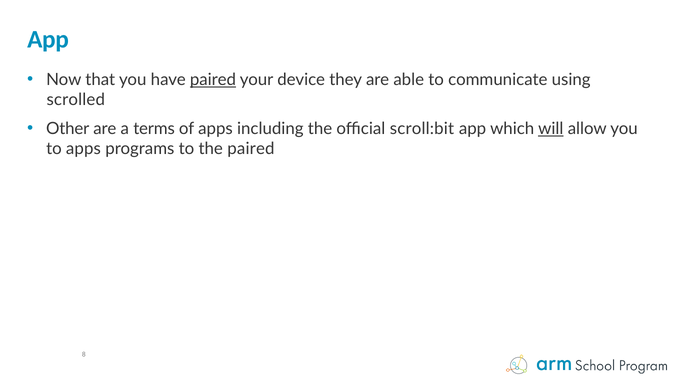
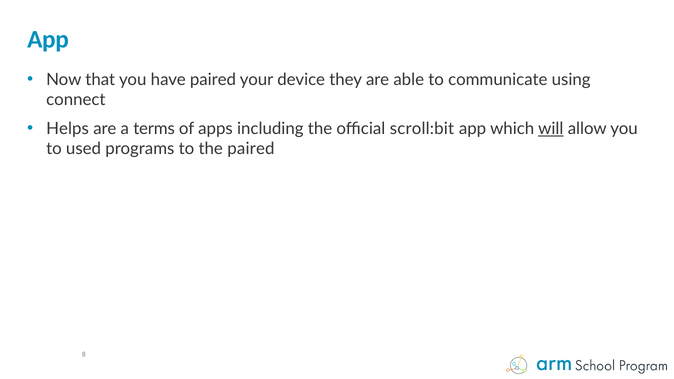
paired at (213, 80) underline: present -> none
scrolled: scrolled -> connect
Other: Other -> Helps
to apps: apps -> used
